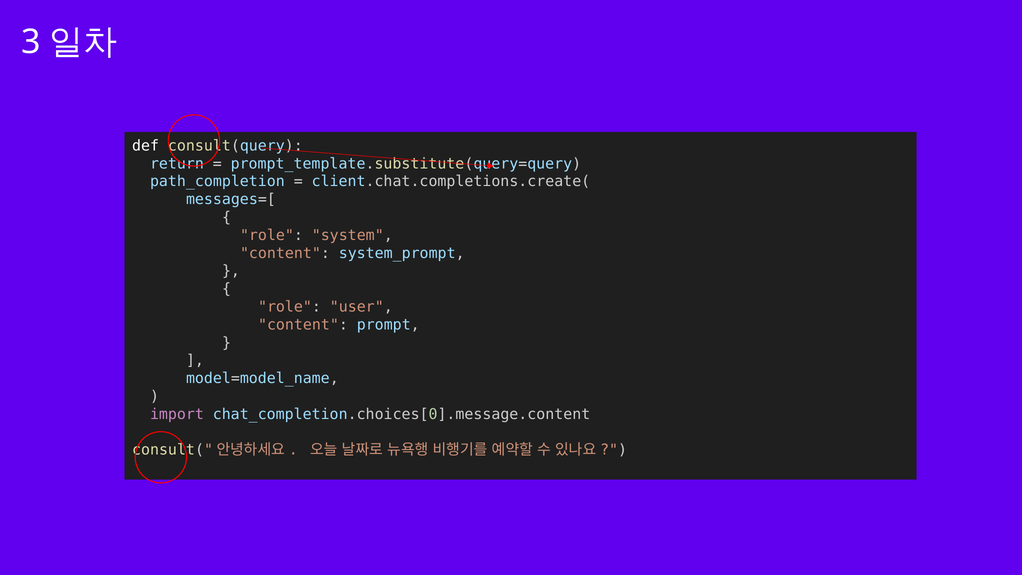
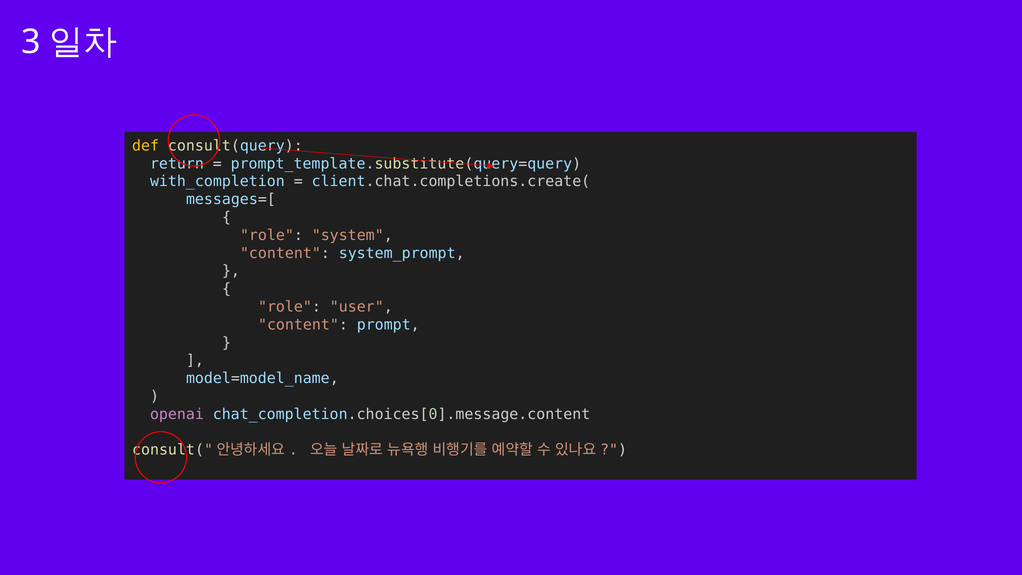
def colour: white -> yellow
path_completion: path_completion -> with_completion
import: import -> openai
